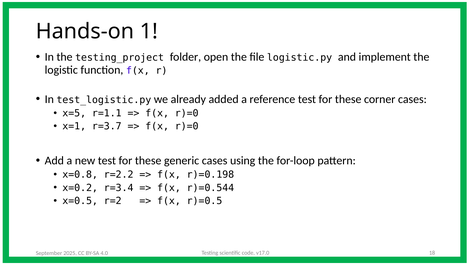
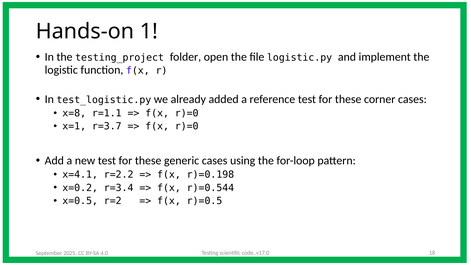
x=5: x=5 -> x=8
x=0.8: x=0.8 -> x=4.1
